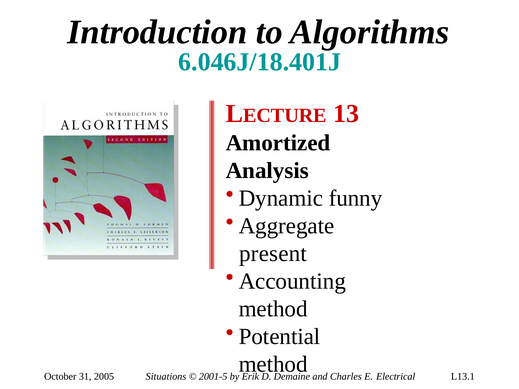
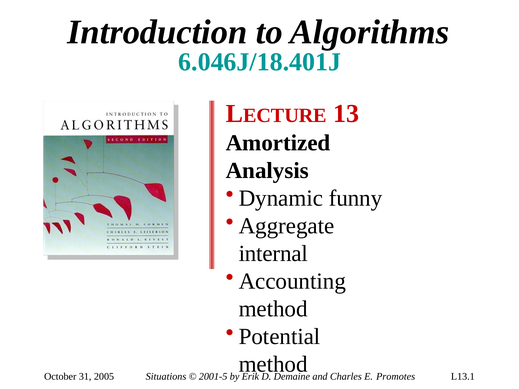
present: present -> internal
Electrical: Electrical -> Promotes
